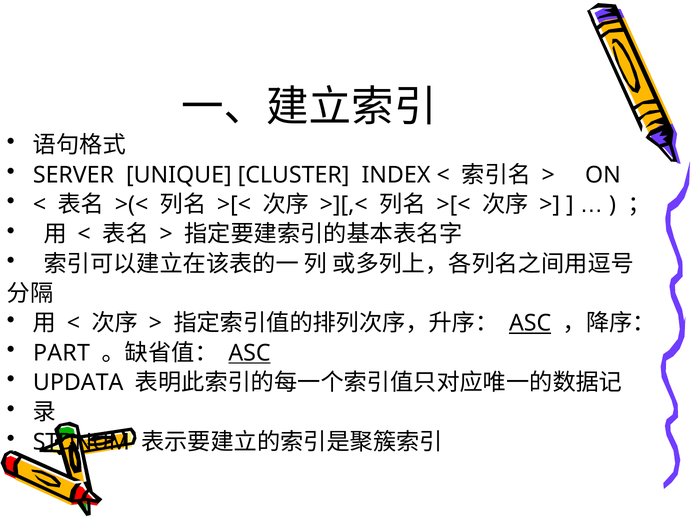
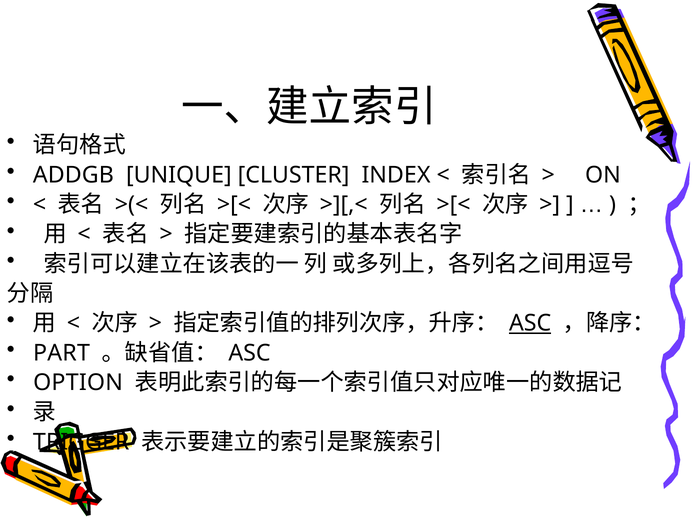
SERVER: SERVER -> ADDGB
ASC at (250, 353) underline: present -> none
UPDATA: UPDATA -> OPTION
STDNUM: STDNUM -> TRIGGER
